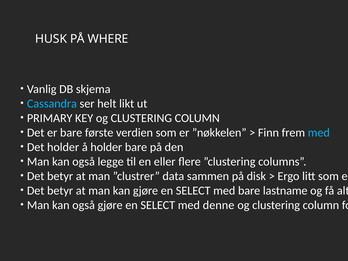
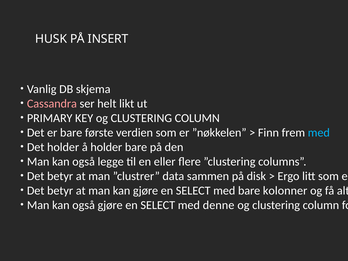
WHERE: WHERE -> INSERT
Cassandra colour: light blue -> pink
lastname: lastname -> kolonner
